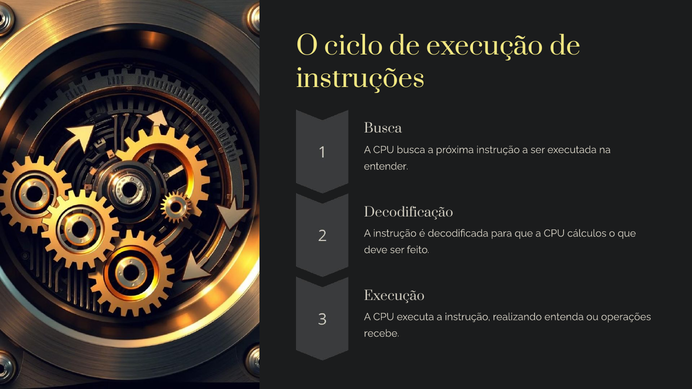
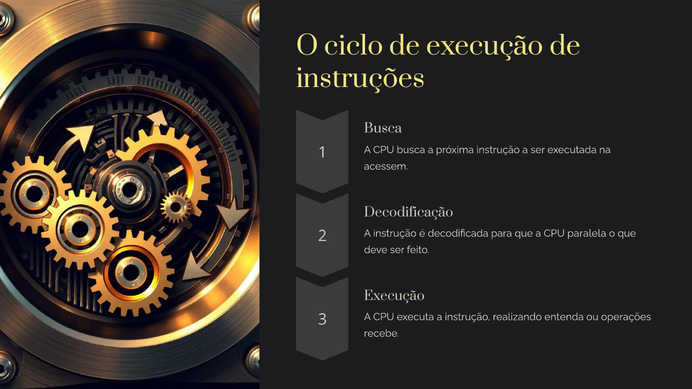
entender: entender -> acessem
cálculos: cálculos -> paralela
